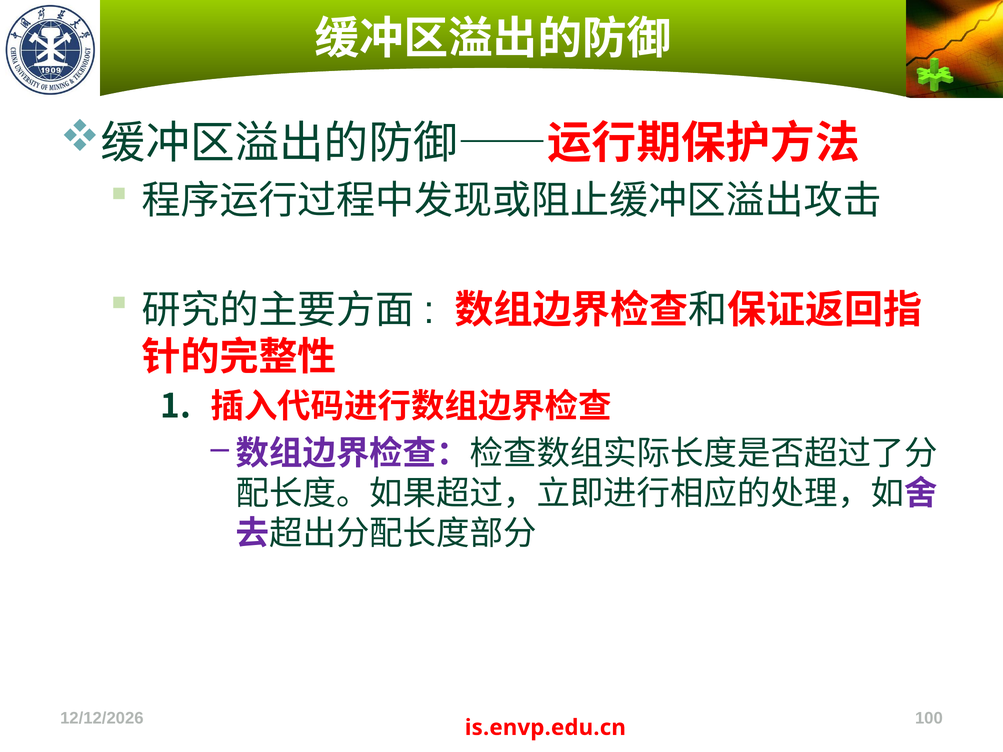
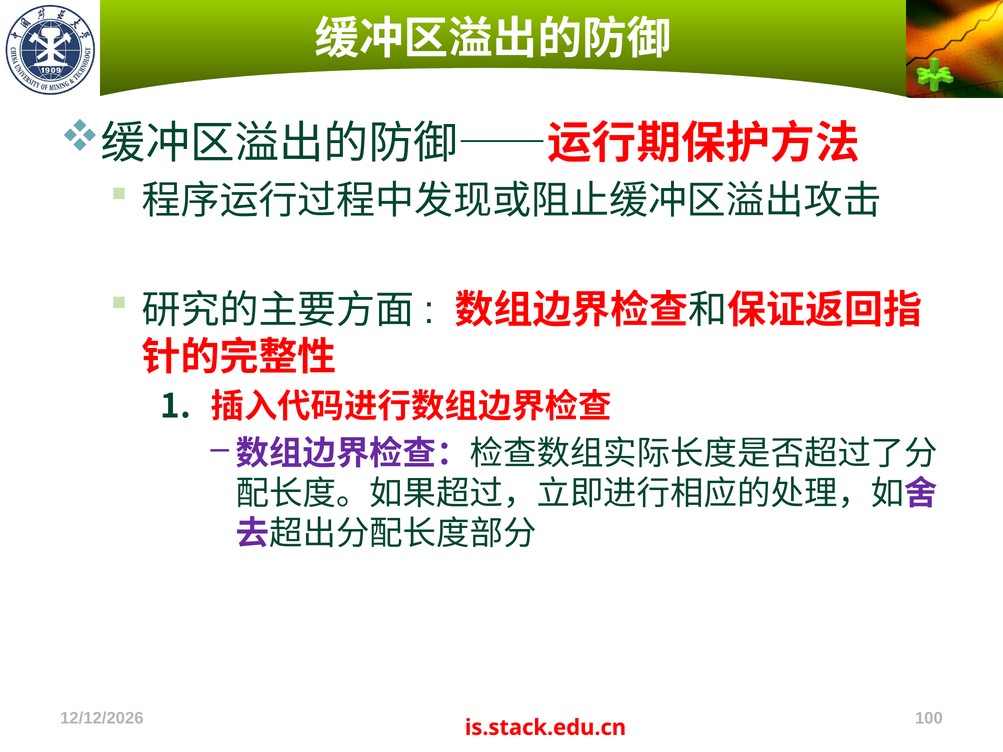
is.envp.edu.cn: is.envp.edu.cn -> is.stack.edu.cn
